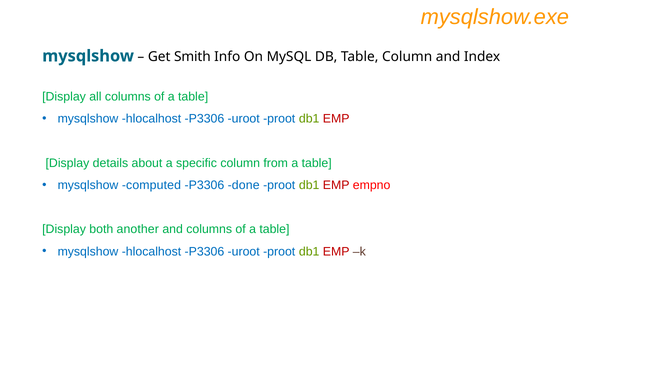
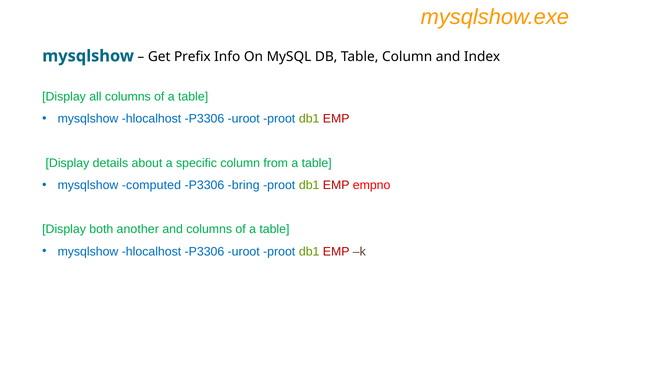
Smith: Smith -> Prefix
done: done -> bring
